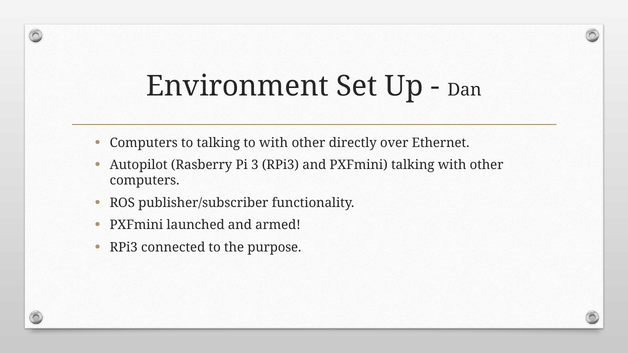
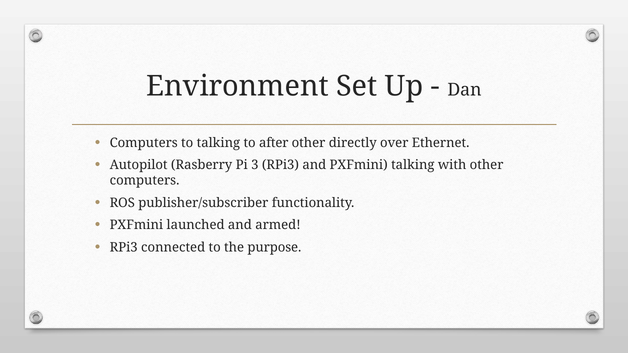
to with: with -> after
